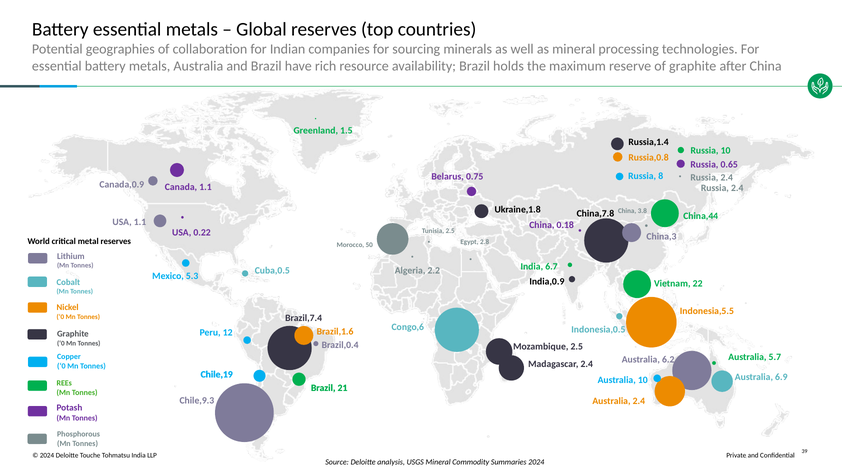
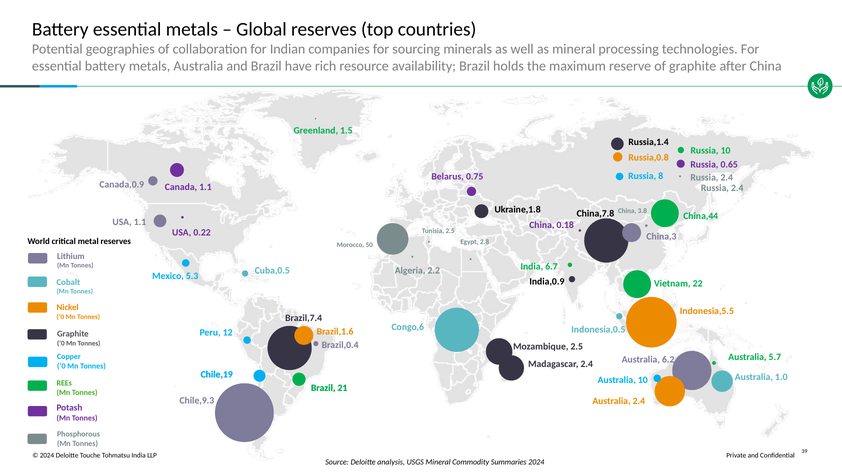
6.9: 6.9 -> 1.0
